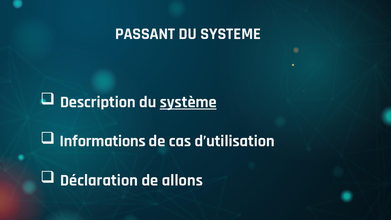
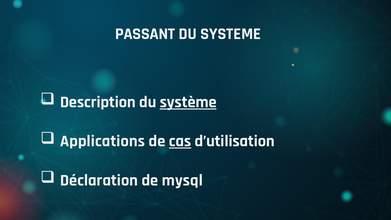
Informations: Informations -> Applications
cas underline: none -> present
allons: allons -> mysql
